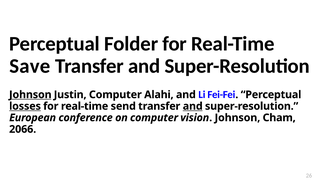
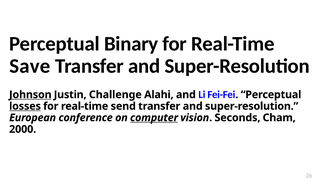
Folder: Folder -> Binary
Justin Computer: Computer -> Challenge
and at (193, 107) underline: present -> none
computer at (154, 118) underline: none -> present
vision Johnson: Johnson -> Seconds
2066: 2066 -> 2000
